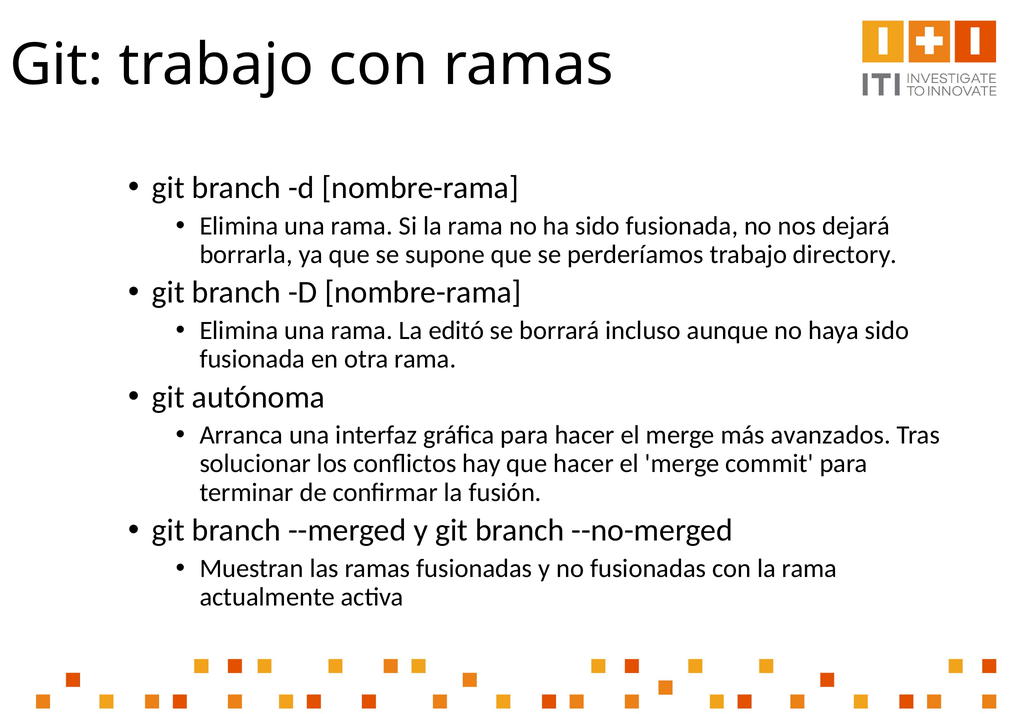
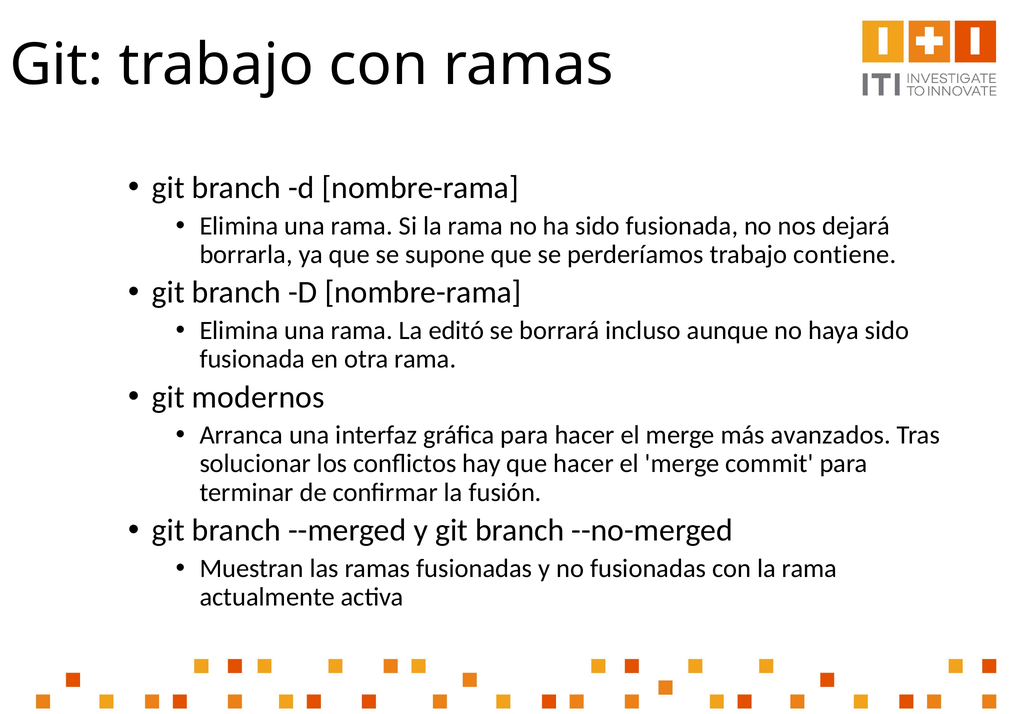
directory: directory -> contiene
autónoma: autónoma -> modernos
